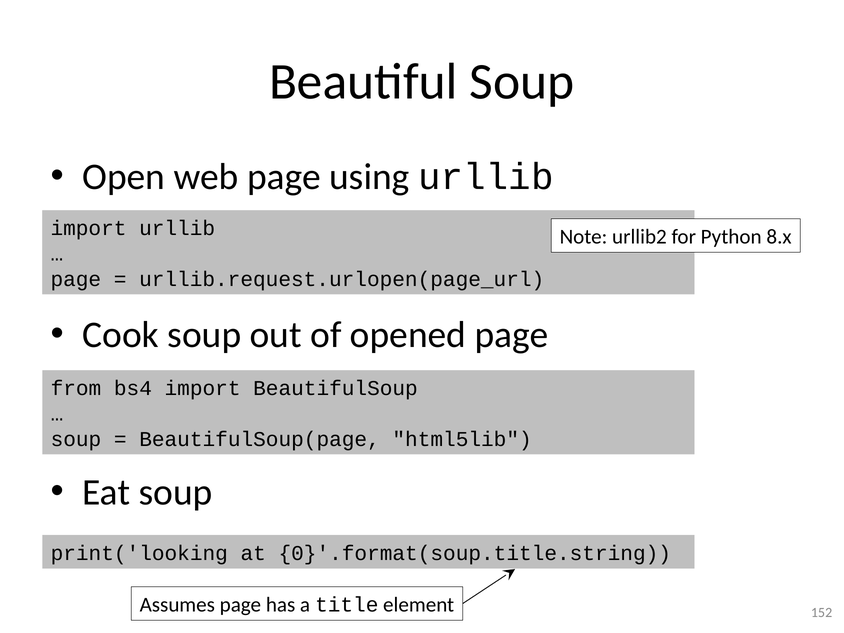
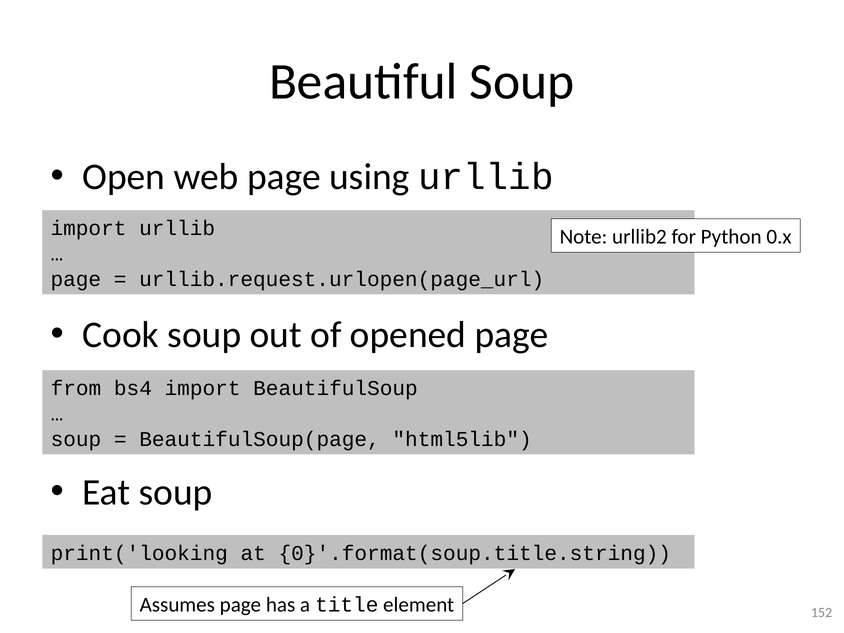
8.x: 8.x -> 0.x
